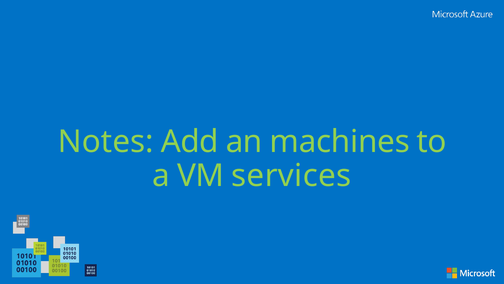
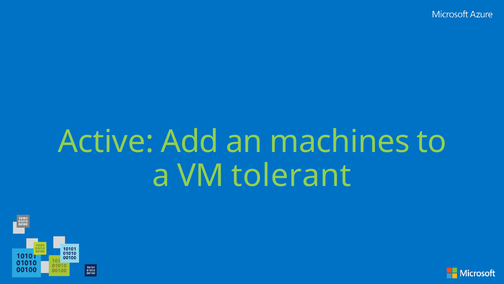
Notes: Notes -> Active
services: services -> tolerant
